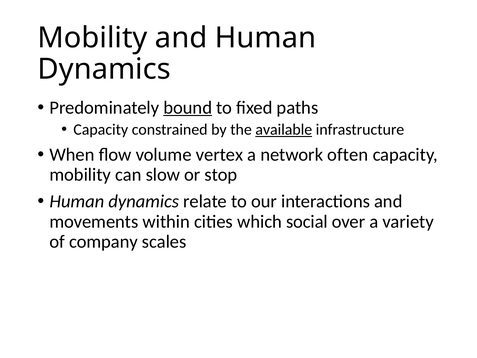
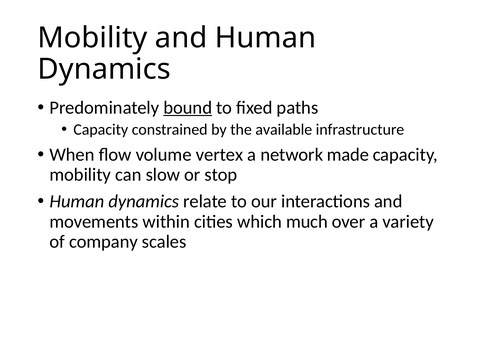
available underline: present -> none
often: often -> made
social: social -> much
